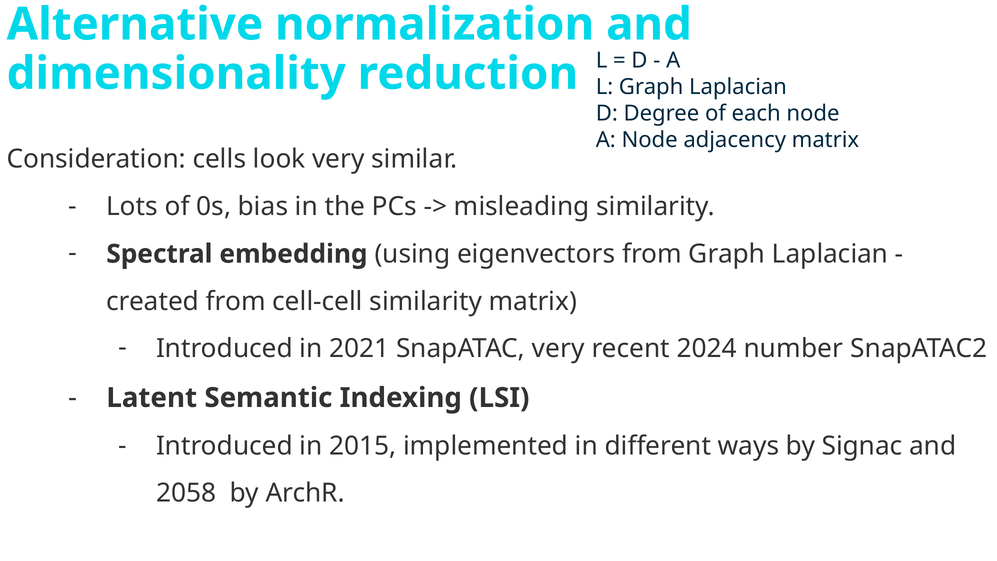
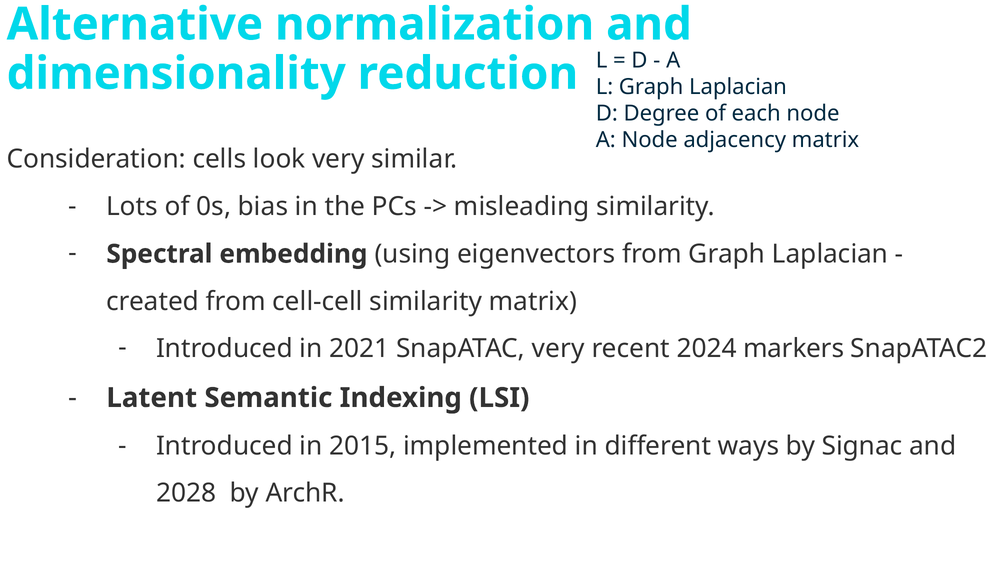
number: number -> markers
2058: 2058 -> 2028
